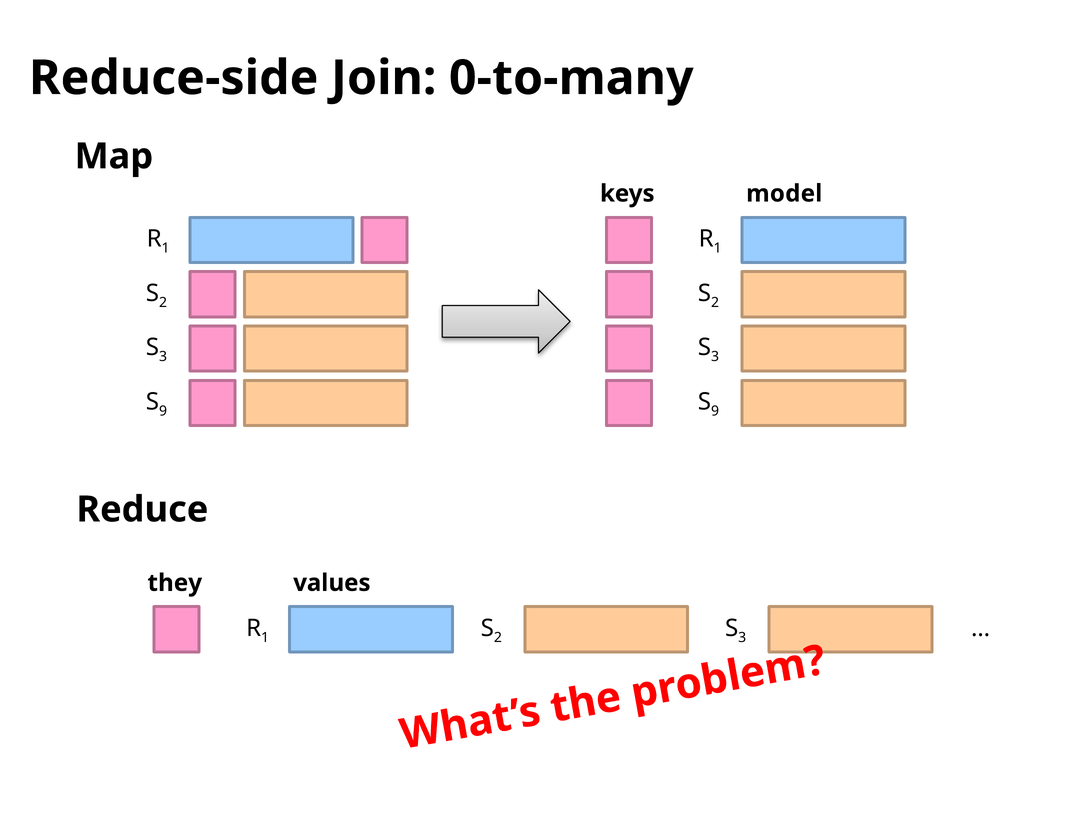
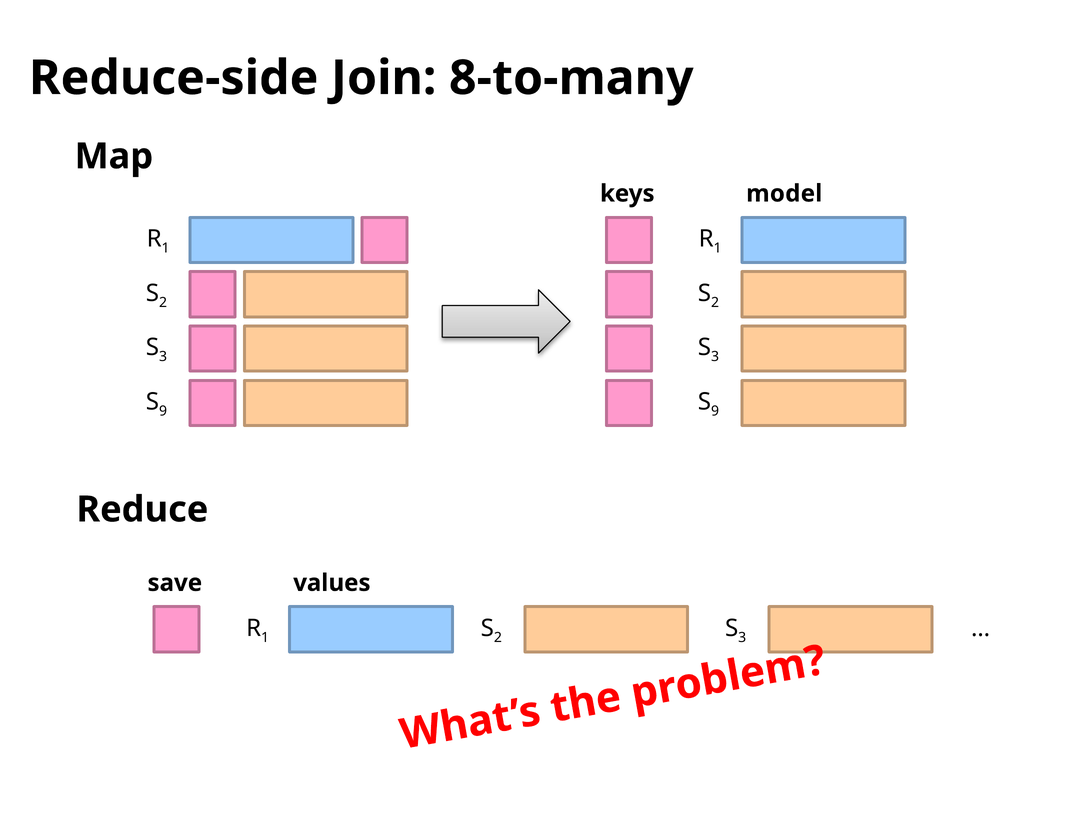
0-to-many: 0-to-many -> 8-to-many
they: they -> save
